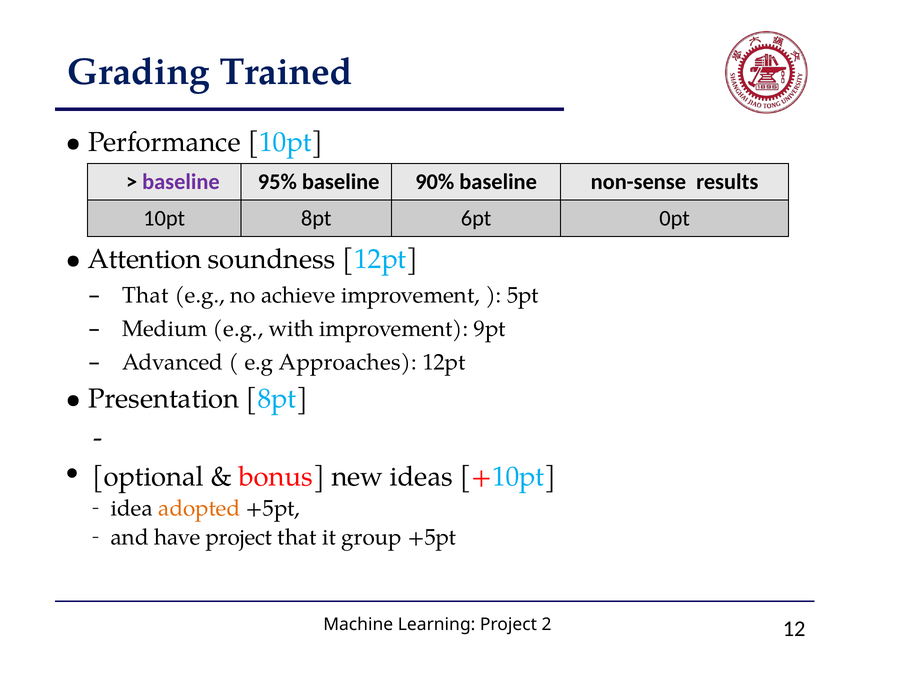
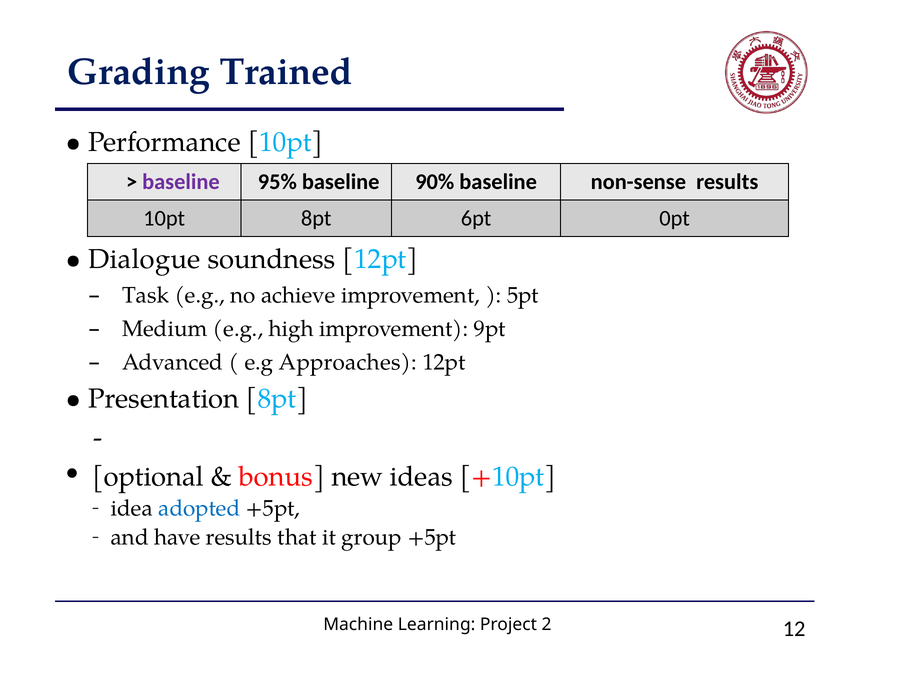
Attention: Attention -> Dialogue
That at (145, 295): That -> Task
with: with -> high
adopted colour: orange -> blue
have project: project -> results
